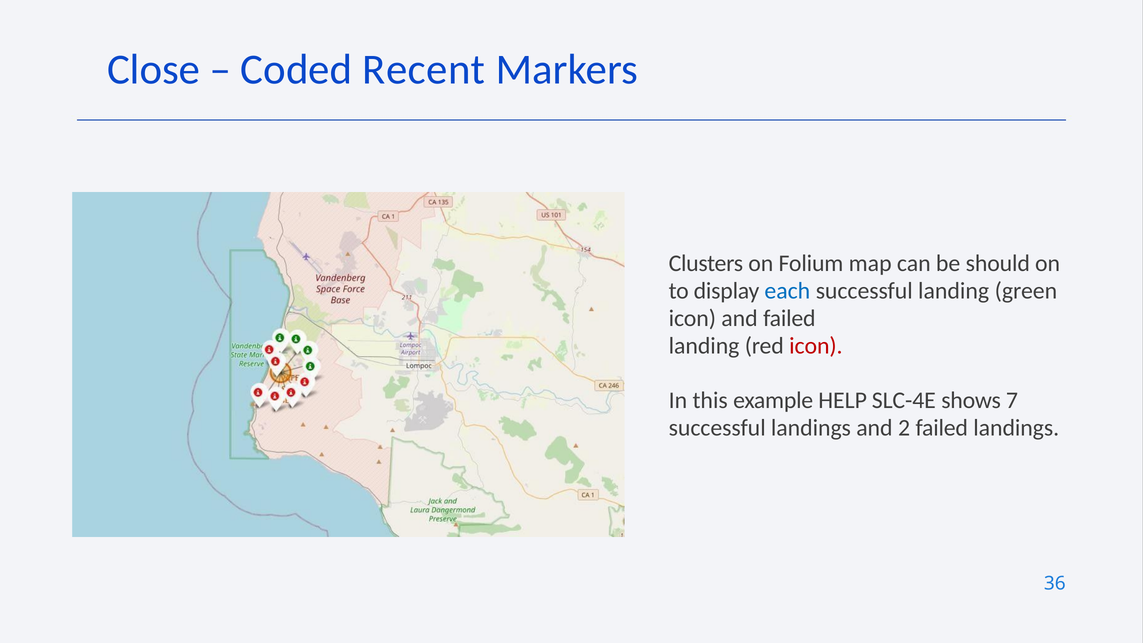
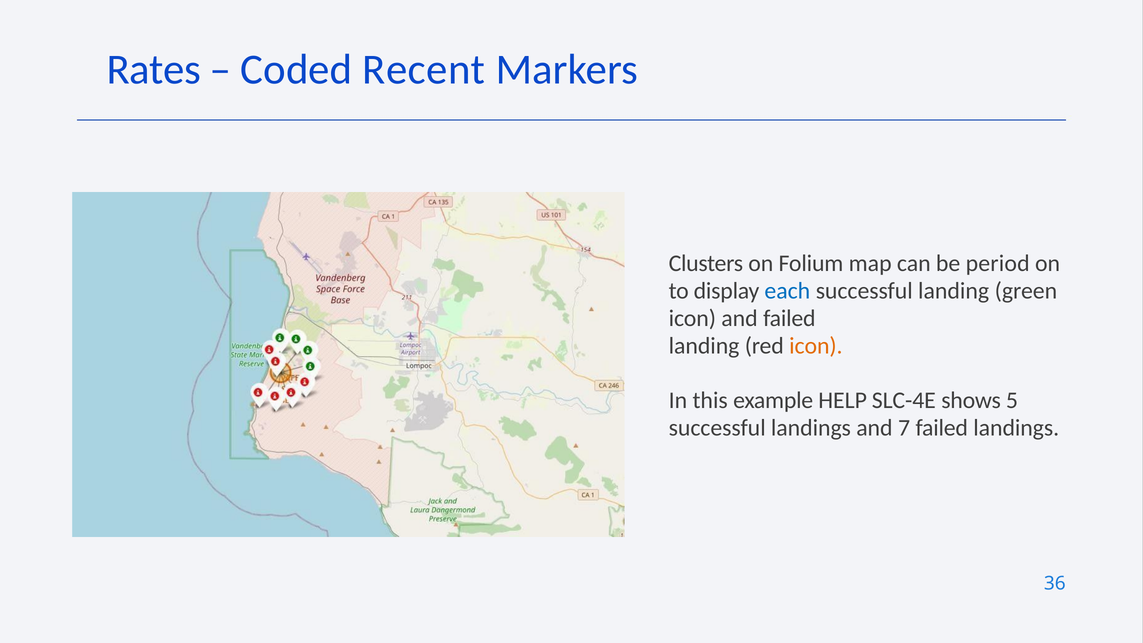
Close: Close -> Rates
should: should -> period
icon at (816, 346) colour: red -> orange
7: 7 -> 5
2: 2 -> 7
